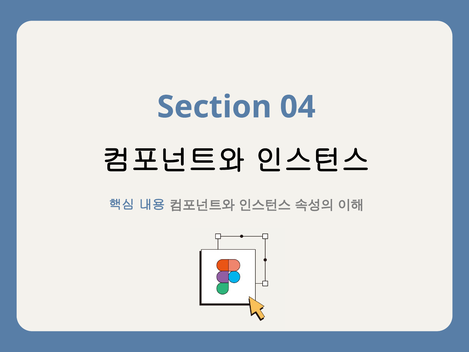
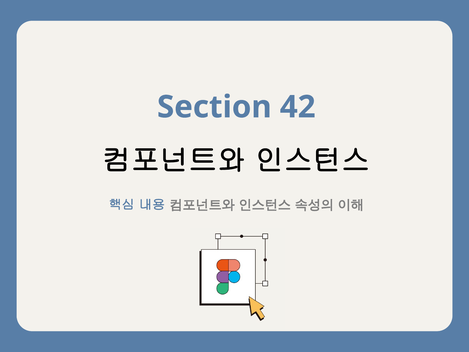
04: 04 -> 42
